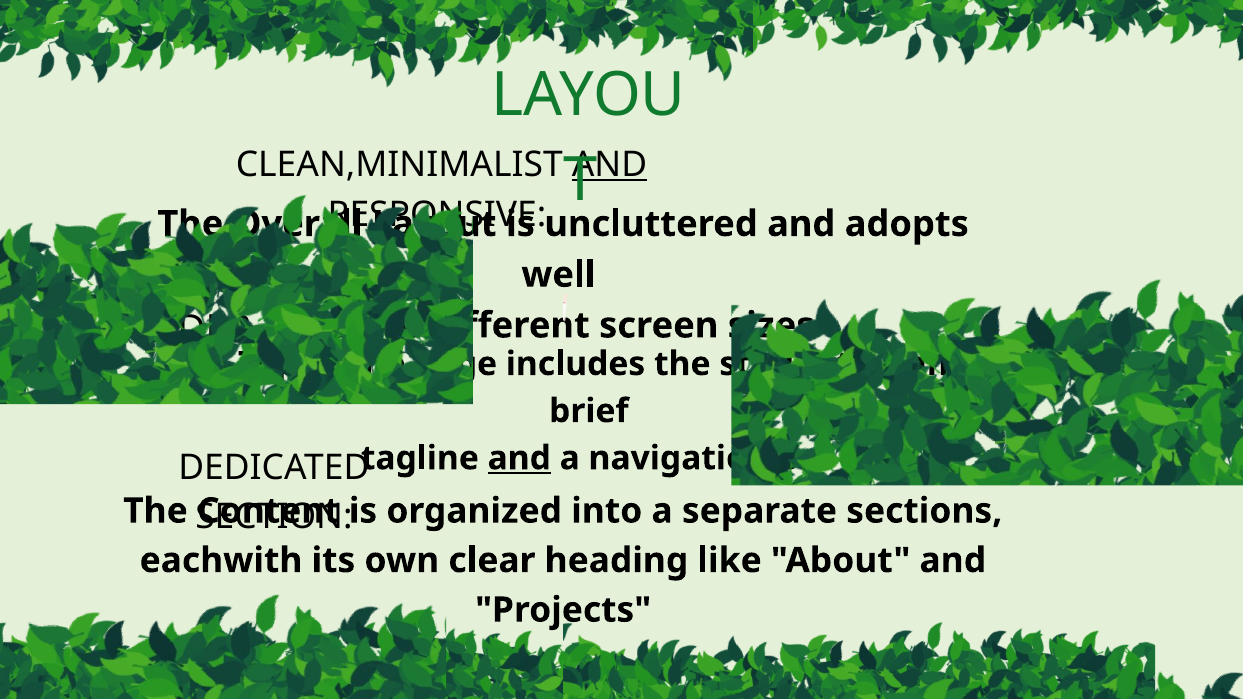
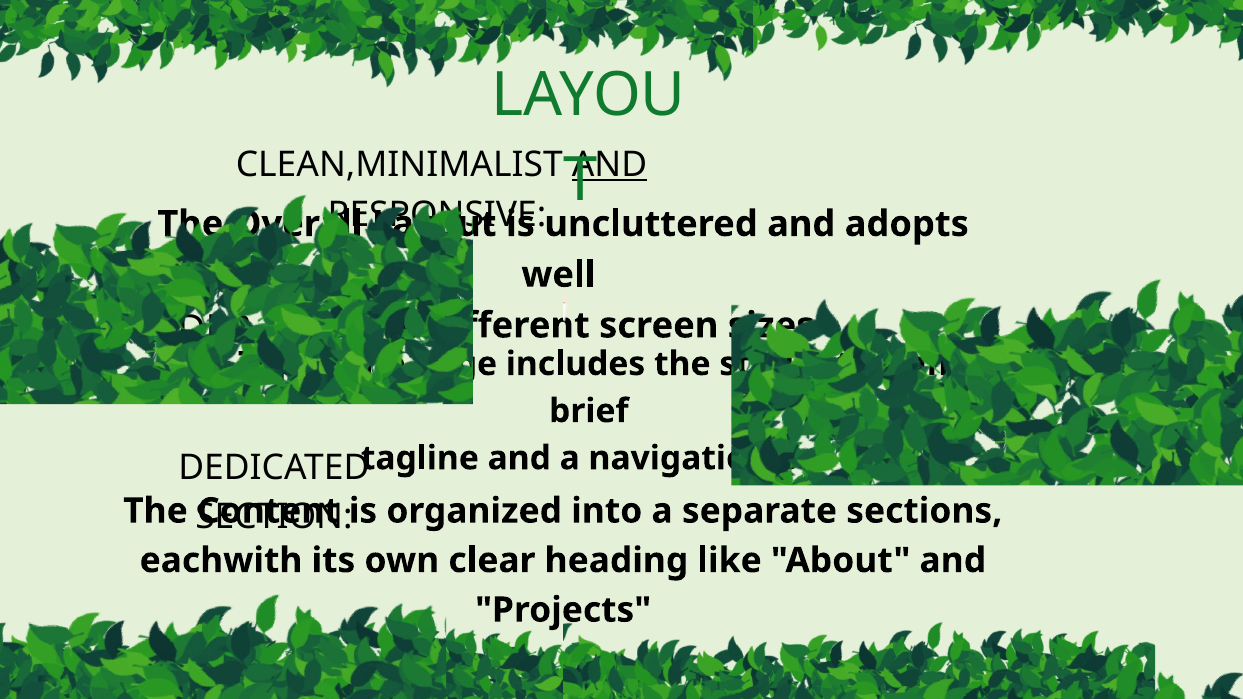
and at (519, 458) underline: present -> none
